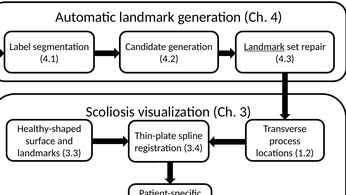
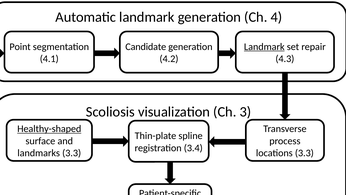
Label: Label -> Point
Healthy-shaped underline: none -> present
locations 1.2: 1.2 -> 3.3
